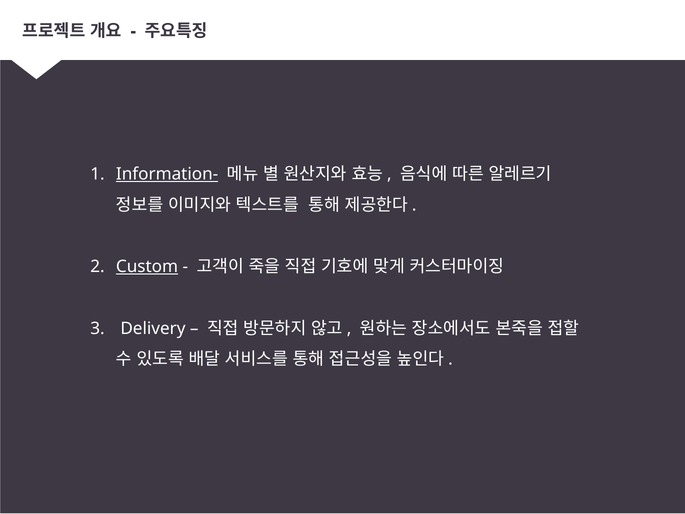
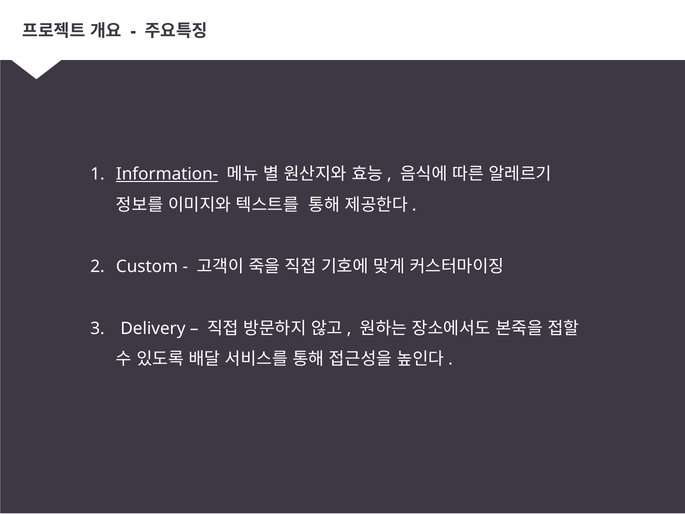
Custom underline: present -> none
